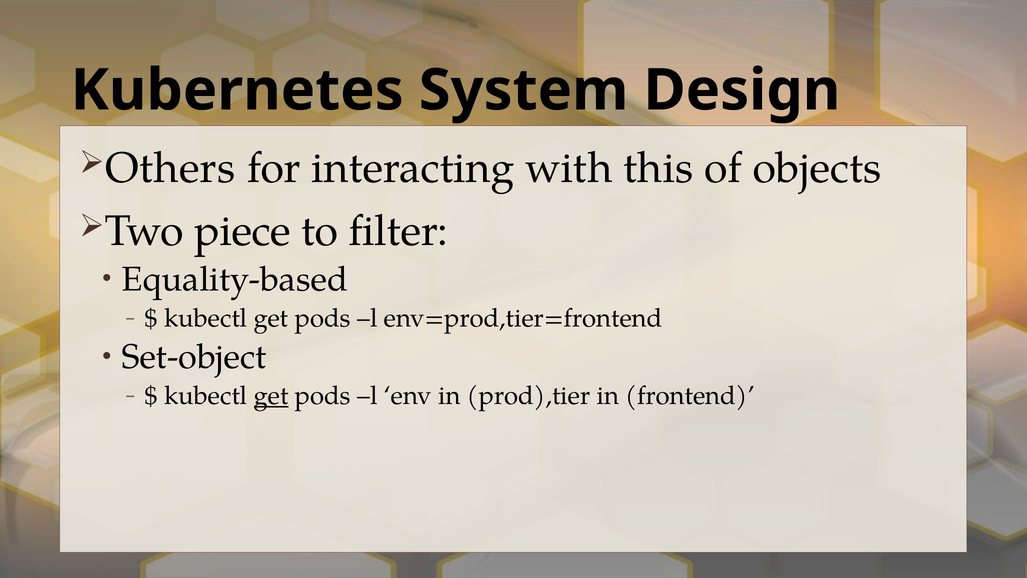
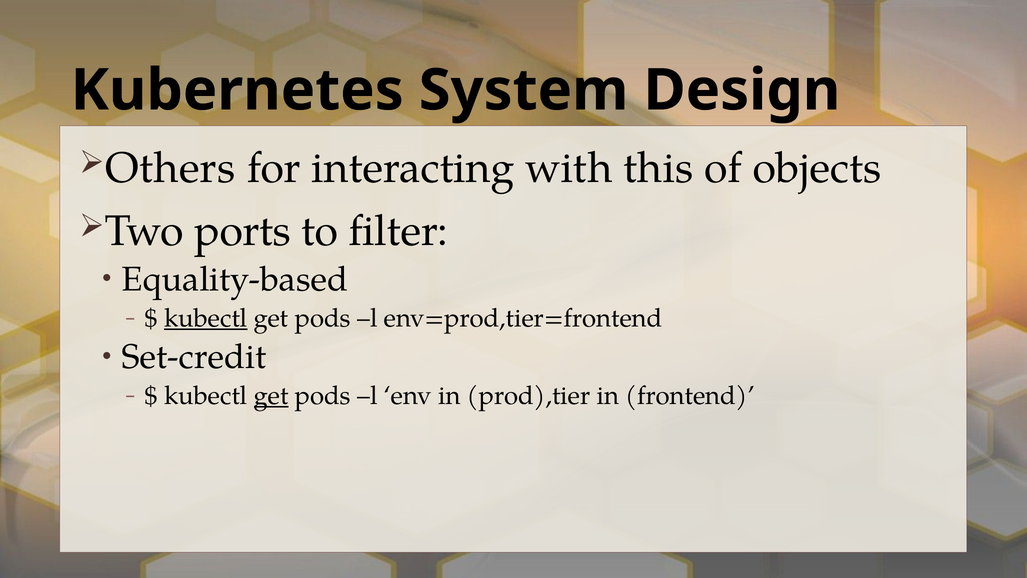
piece: piece -> ports
kubectl at (206, 318) underline: none -> present
Set-object: Set-object -> Set-credit
